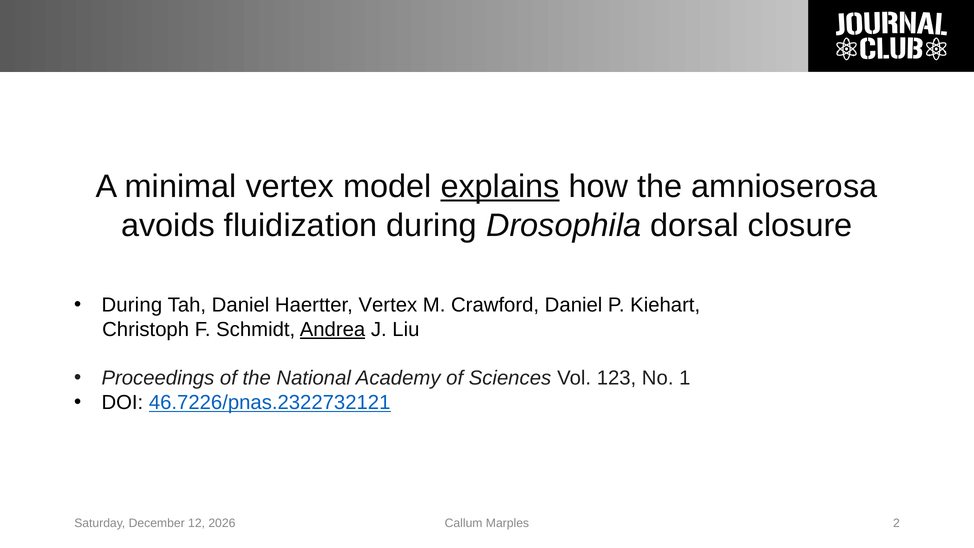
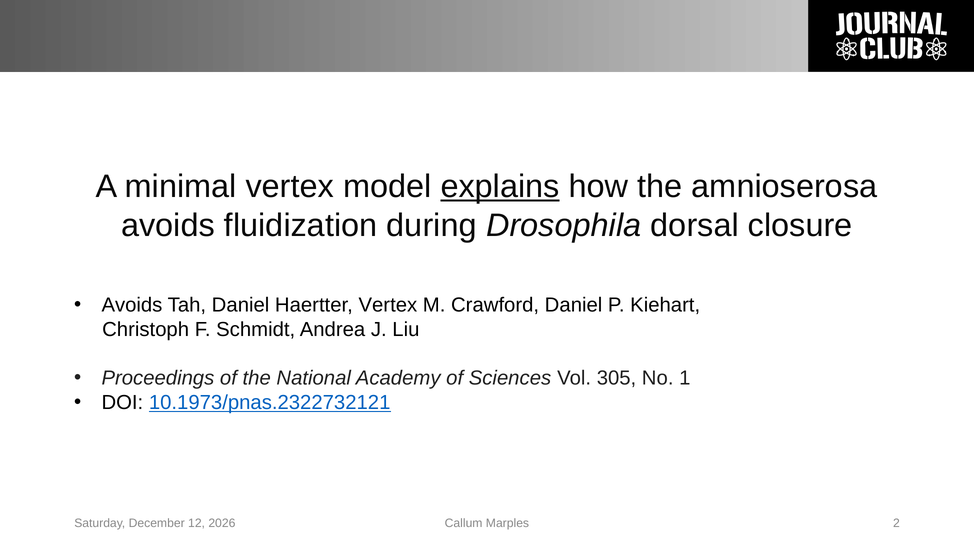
During at (132, 305): During -> Avoids
Andrea underline: present -> none
123: 123 -> 305
46.7226/pnas.2322732121: 46.7226/pnas.2322732121 -> 10.1973/pnas.2322732121
